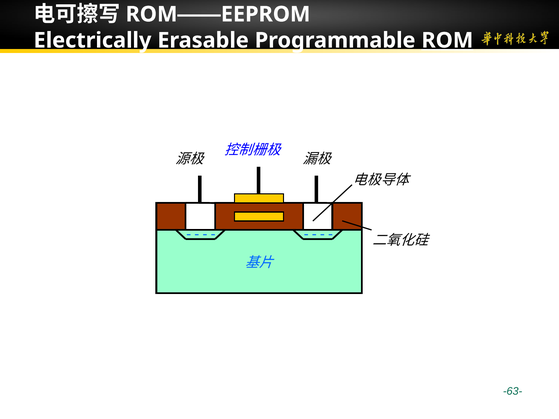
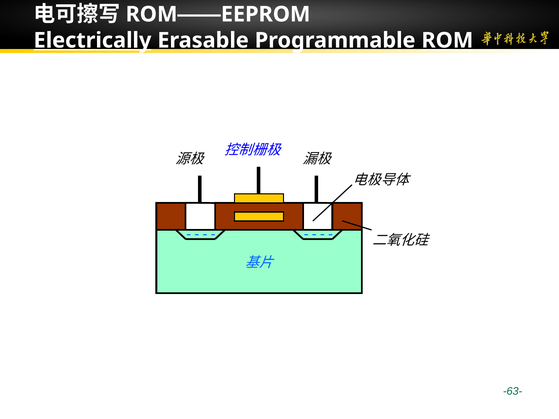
Electrically underline: none -> present
